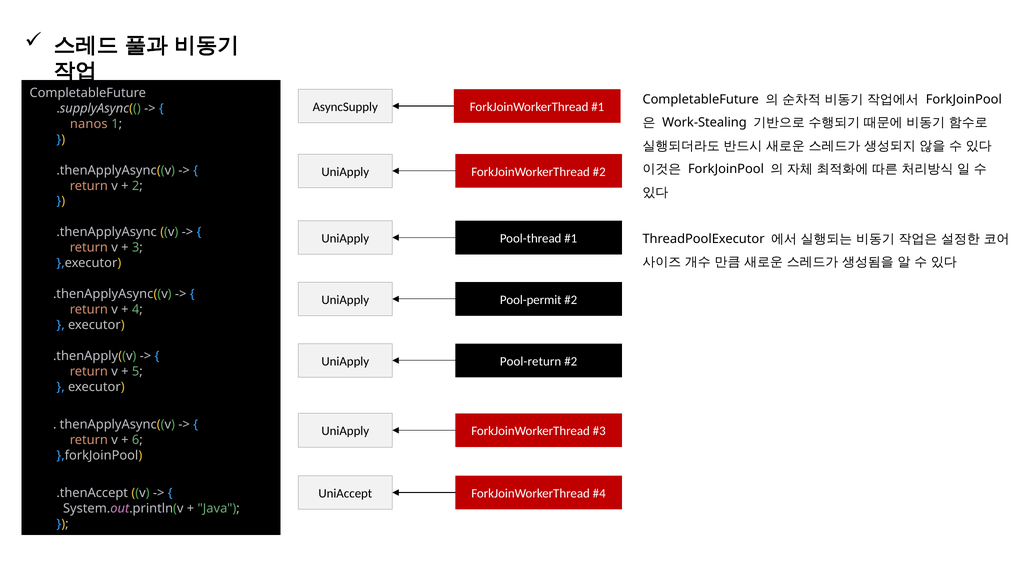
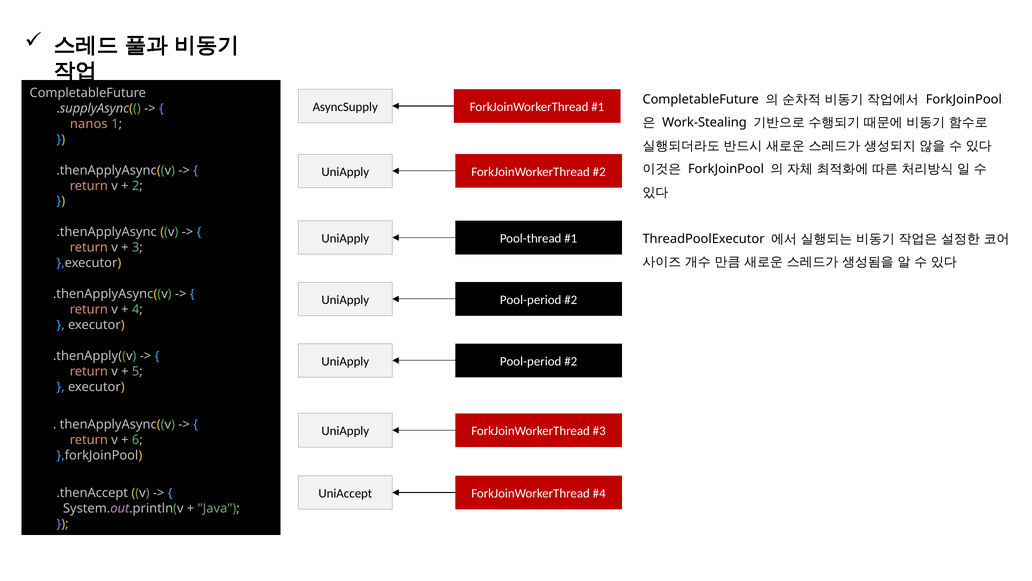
Pool-permit at (531, 300): Pool-permit -> Pool-period
Pool-return at (531, 361): Pool-return -> Pool-period
